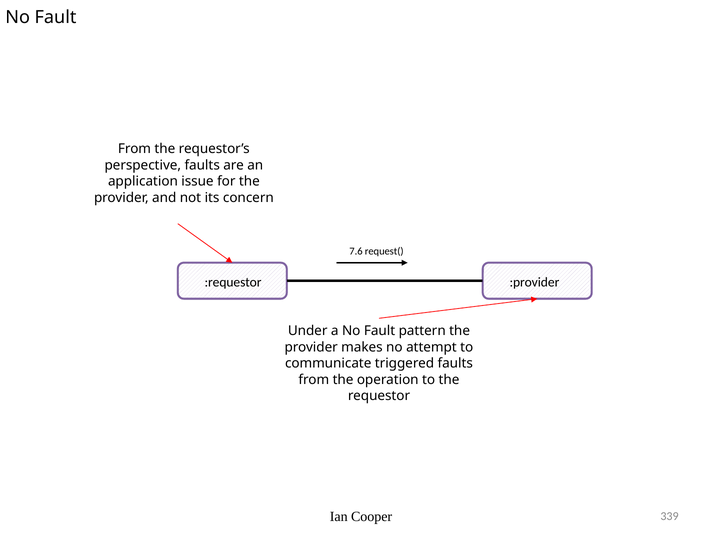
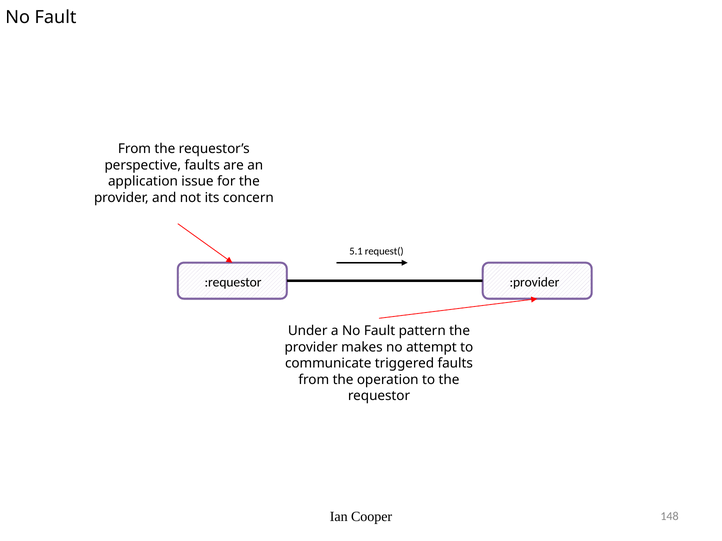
7.6: 7.6 -> 5.1
339: 339 -> 148
